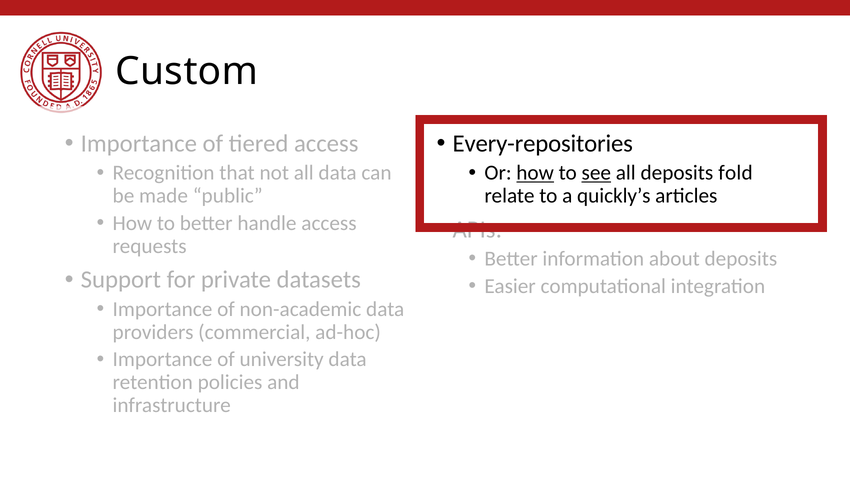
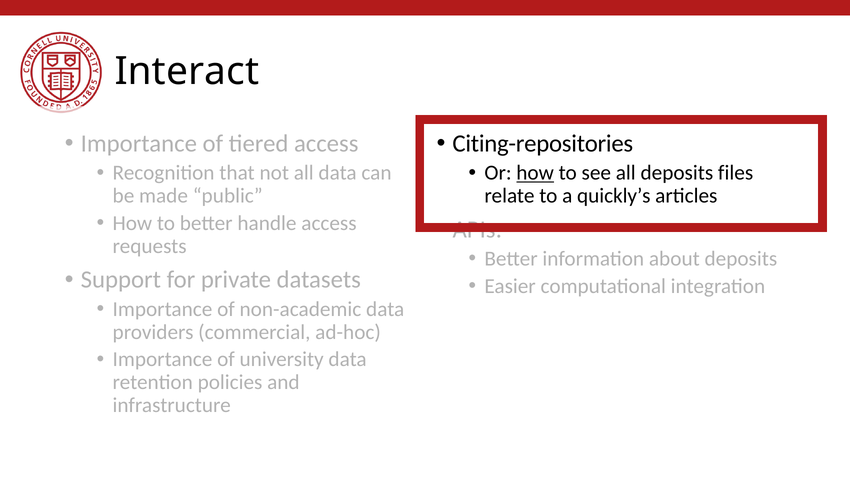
Custom: Custom -> Interact
Every-repositories: Every-repositories -> Citing-repositories
see underline: present -> none
fold: fold -> files
